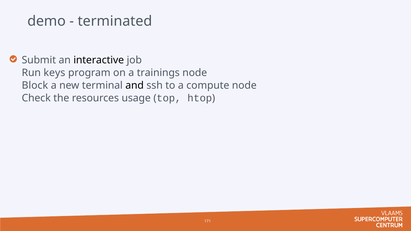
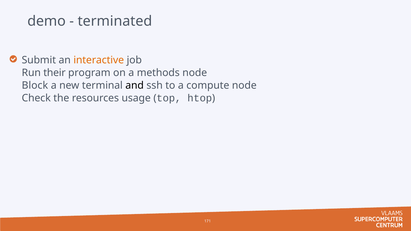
interactive colour: black -> orange
keys: keys -> their
trainings: trainings -> methods
